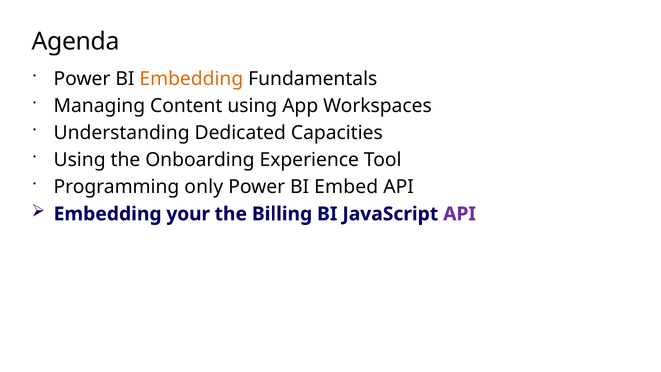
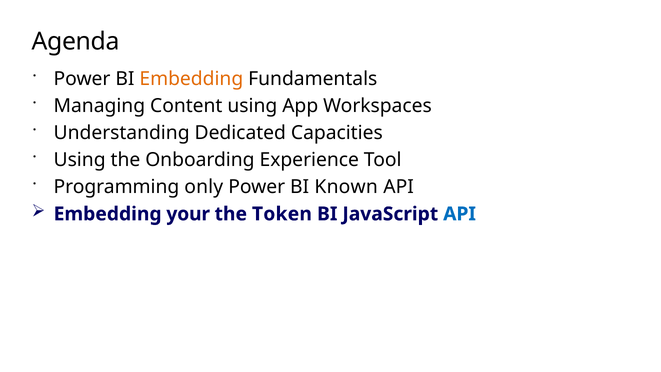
Embed: Embed -> Known
Billing: Billing -> Token
API at (460, 214) colour: purple -> blue
